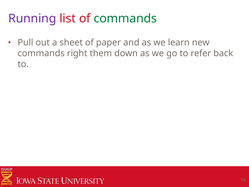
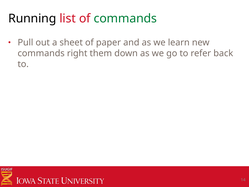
Running colour: purple -> black
